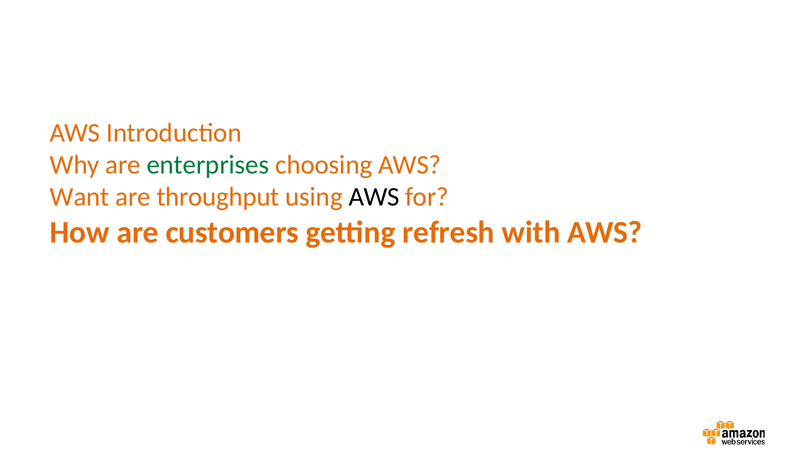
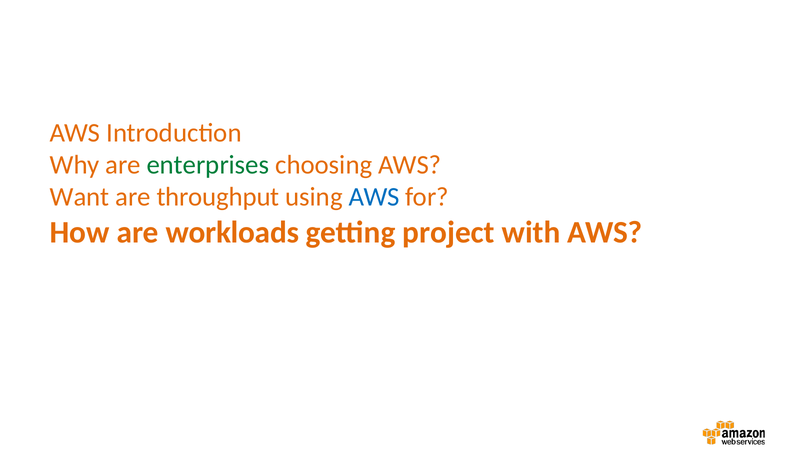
AWS at (374, 197) colour: black -> blue
customers: customers -> workloads
refresh: refresh -> project
